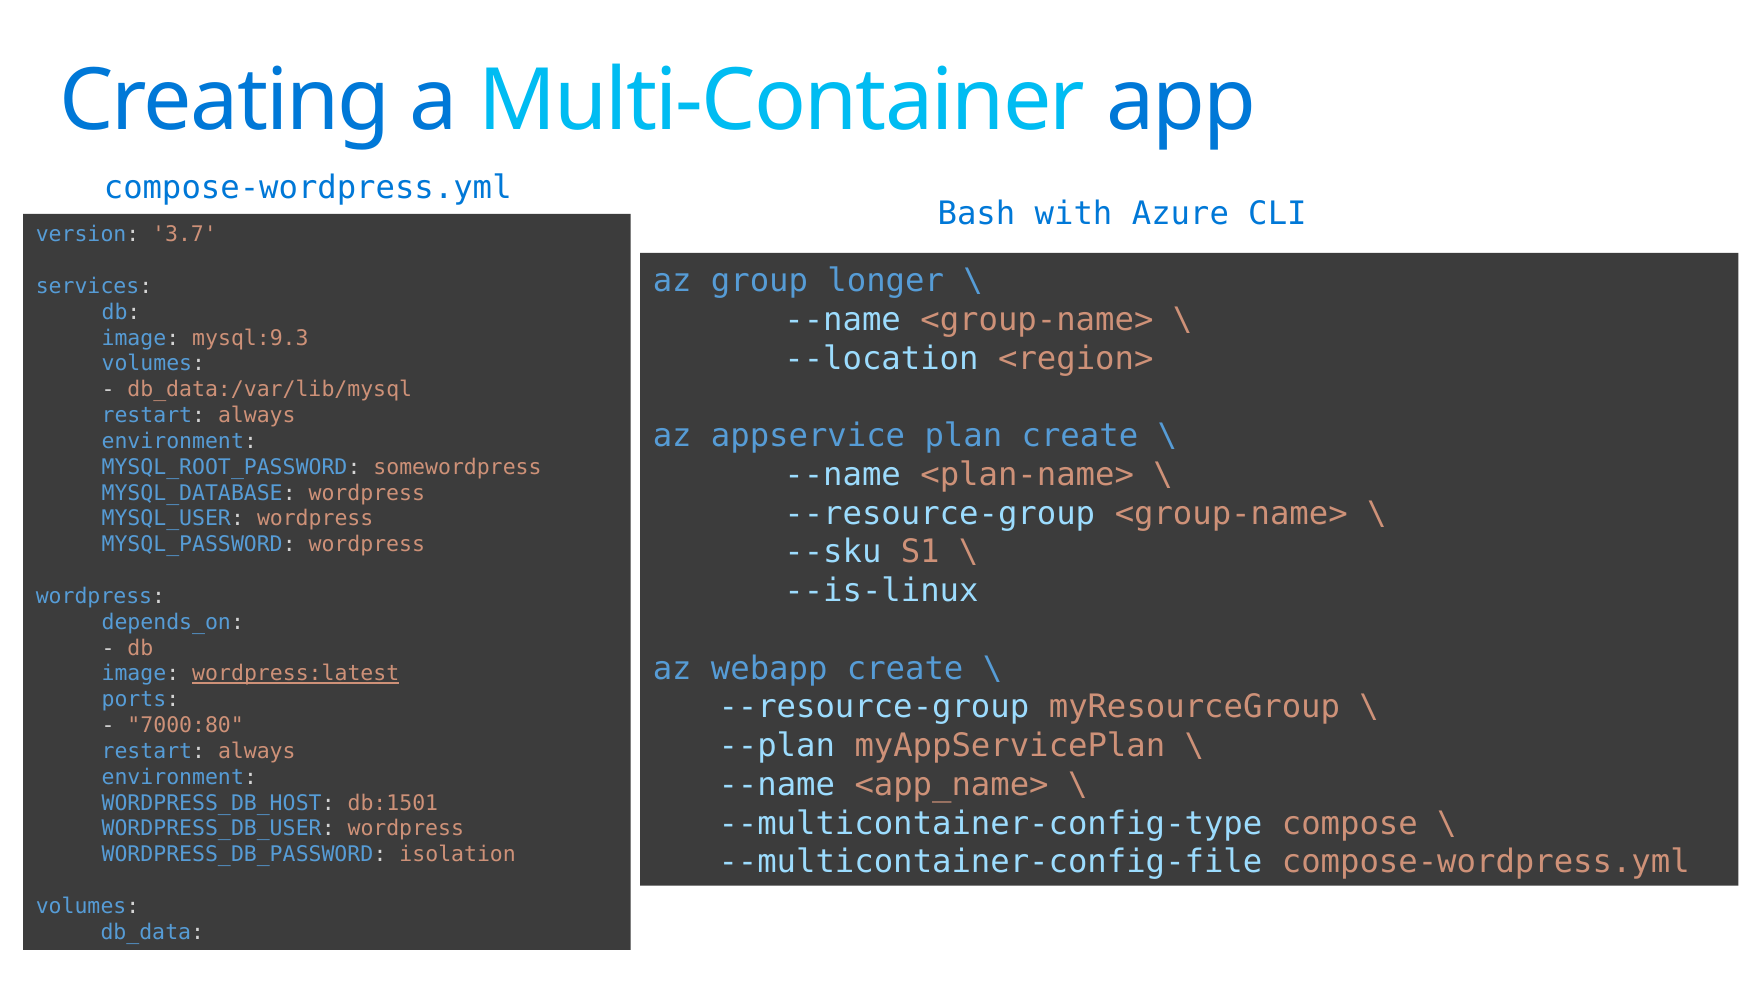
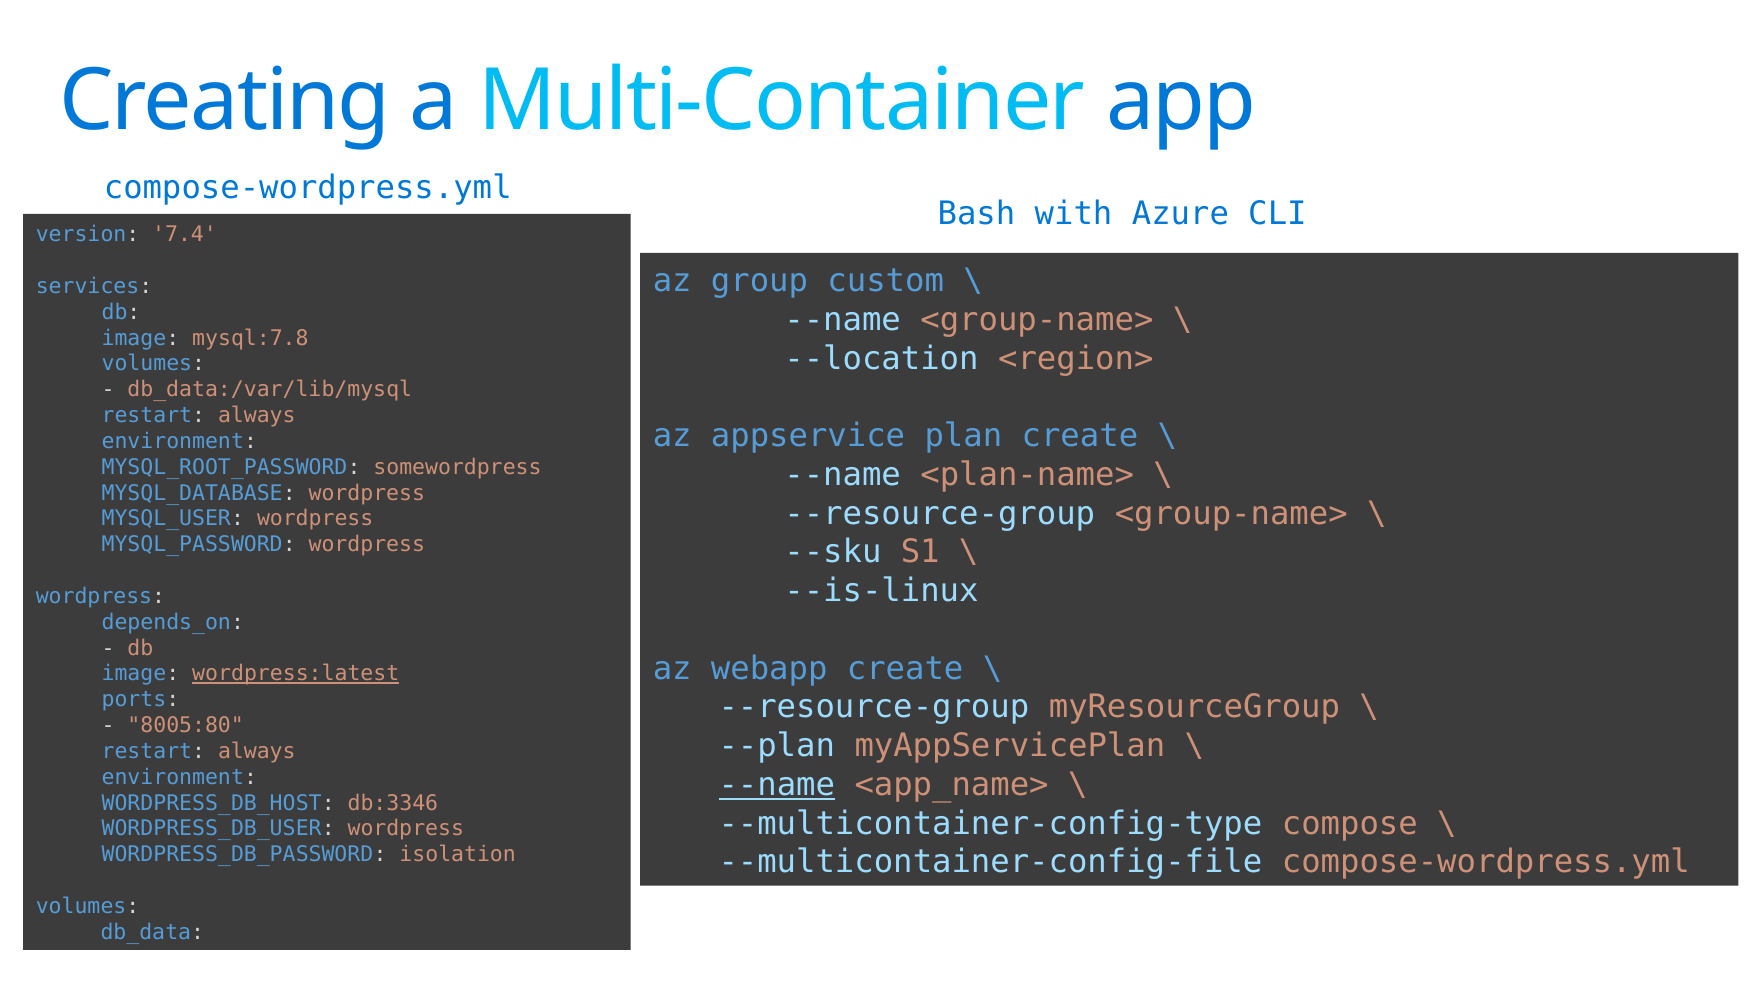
3.7: 3.7 -> 7.4
longer: longer -> custom
mysql:9.3: mysql:9.3 -> mysql:7.8
7000:80: 7000:80 -> 8005:80
--name at (777, 784) underline: none -> present
db:1501: db:1501 -> db:3346
